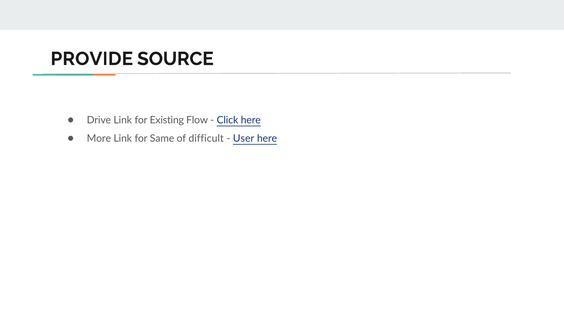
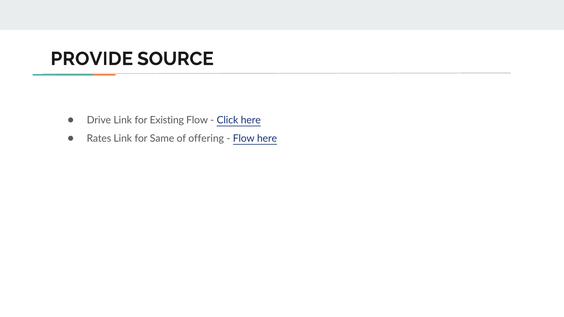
More: More -> Rates
difficult: difficult -> offering
User at (244, 138): User -> Flow
